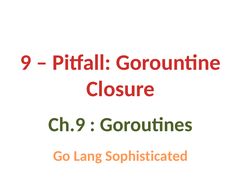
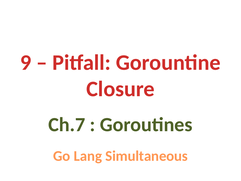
Ch.9: Ch.9 -> Ch.7
Sophisticated: Sophisticated -> Simultaneous
